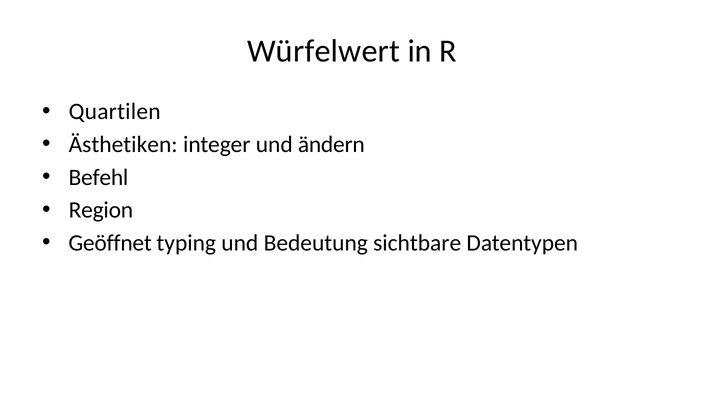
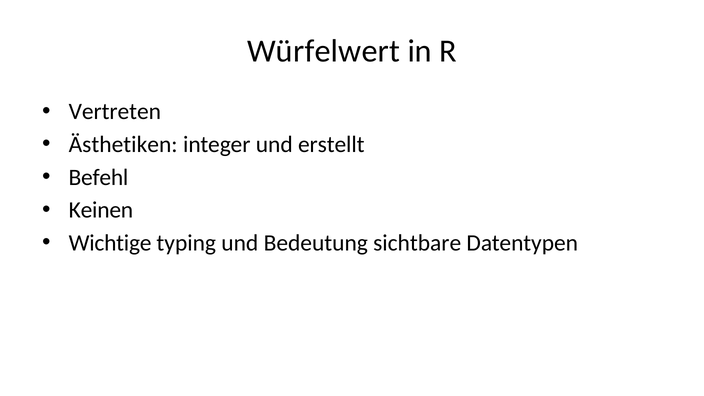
Quartilen: Quartilen -> Vertreten
ändern: ändern -> erstellt
Region: Region -> Keinen
Geöffnet: Geöffnet -> Wichtige
